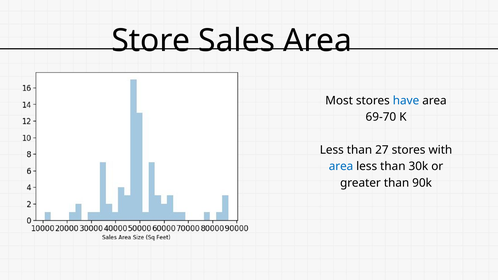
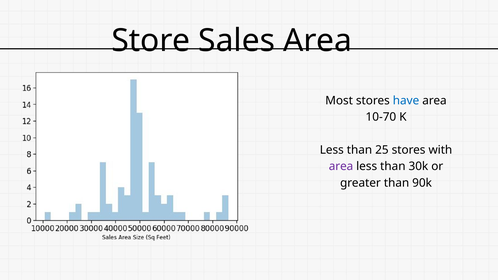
69-70: 69-70 -> 10-70
27: 27 -> 25
area at (341, 166) colour: blue -> purple
